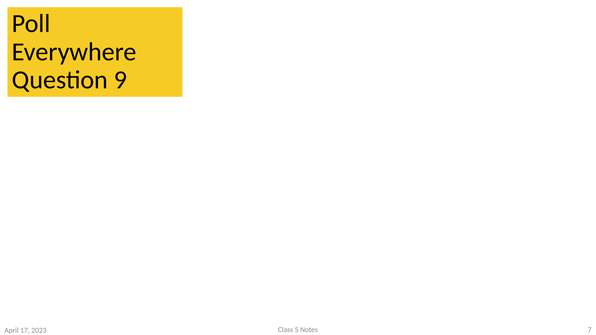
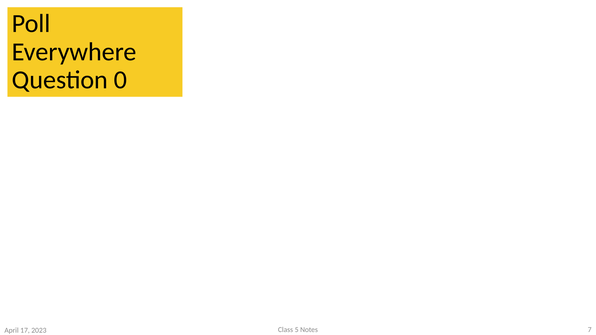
9: 9 -> 0
